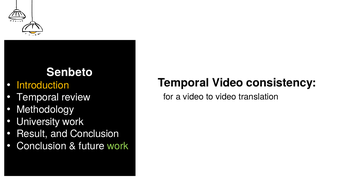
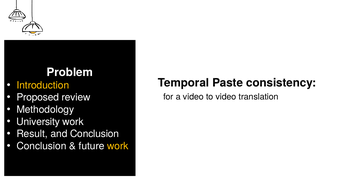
Senbeto: Senbeto -> Problem
Temporal Video: Video -> Paste
Temporal at (38, 97): Temporal -> Proposed
work at (118, 146) colour: light green -> yellow
